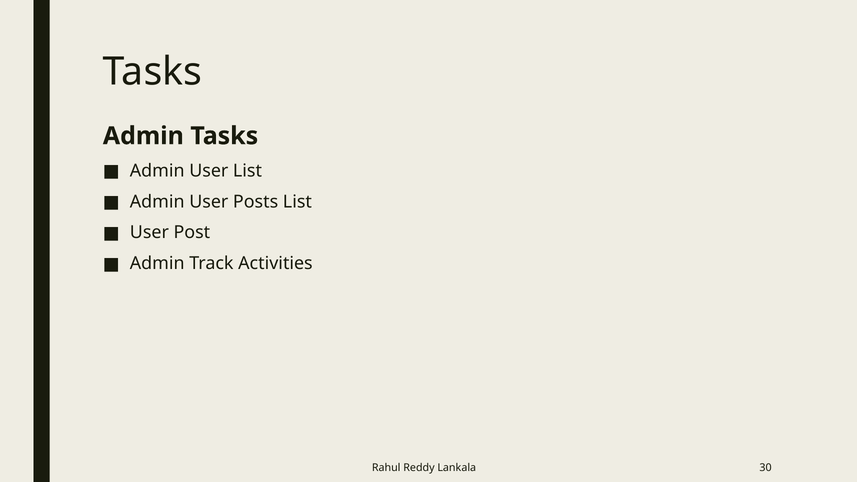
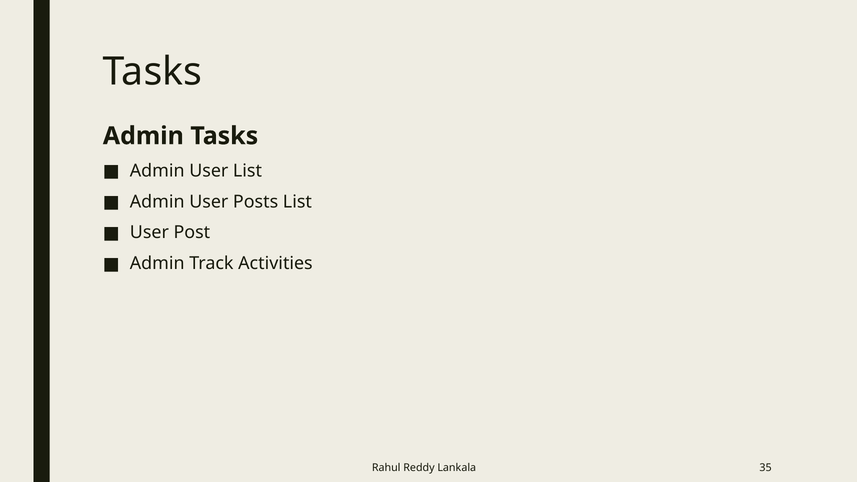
30: 30 -> 35
